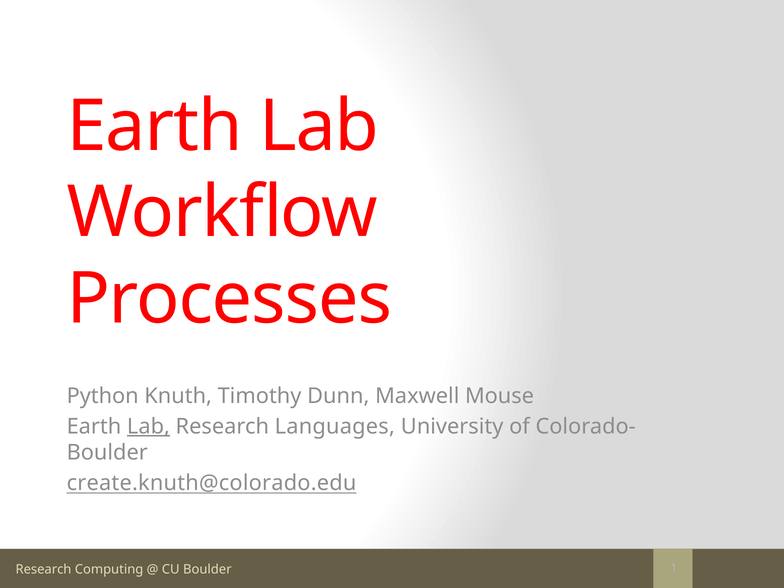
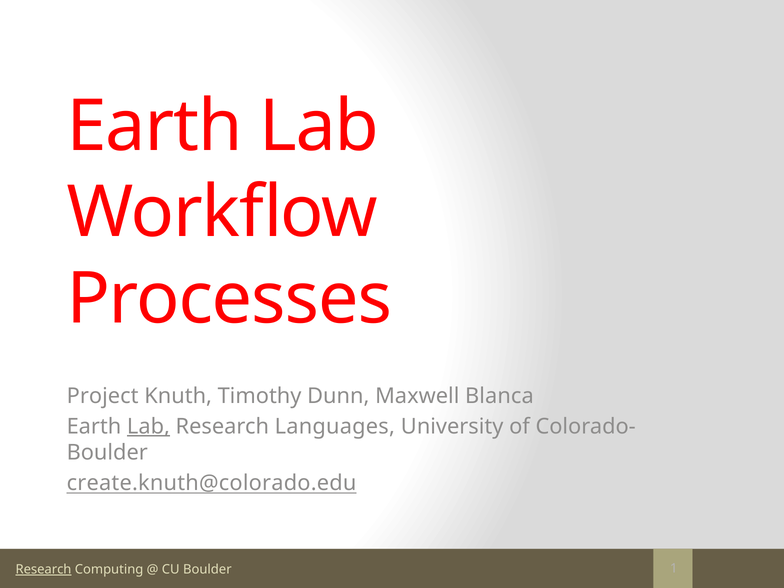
Python: Python -> Project
Mouse: Mouse -> Blanca
Research at (43, 569) underline: none -> present
